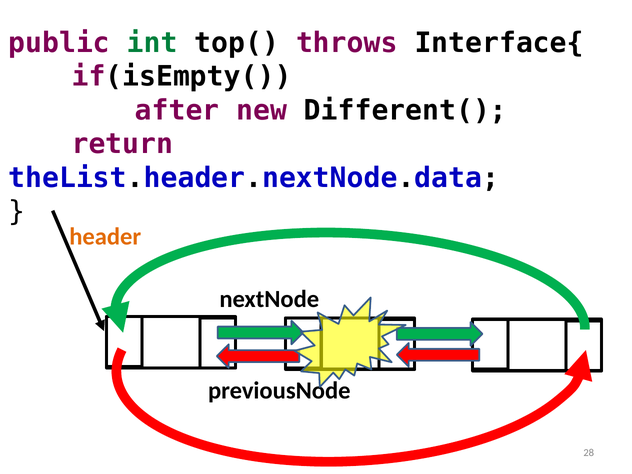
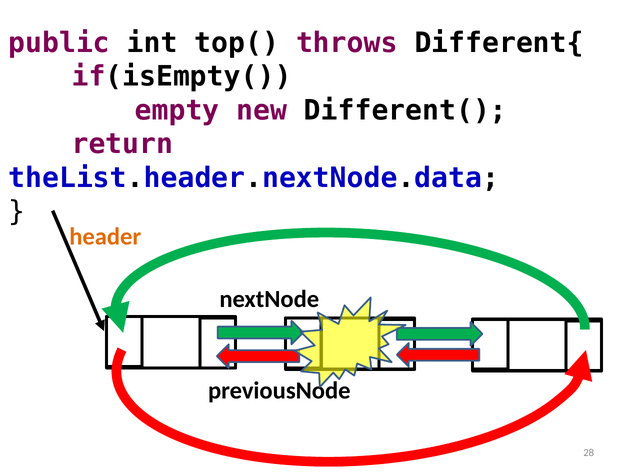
int colour: green -> black
Interface{: Interface{ -> Different{
after: after -> empty
